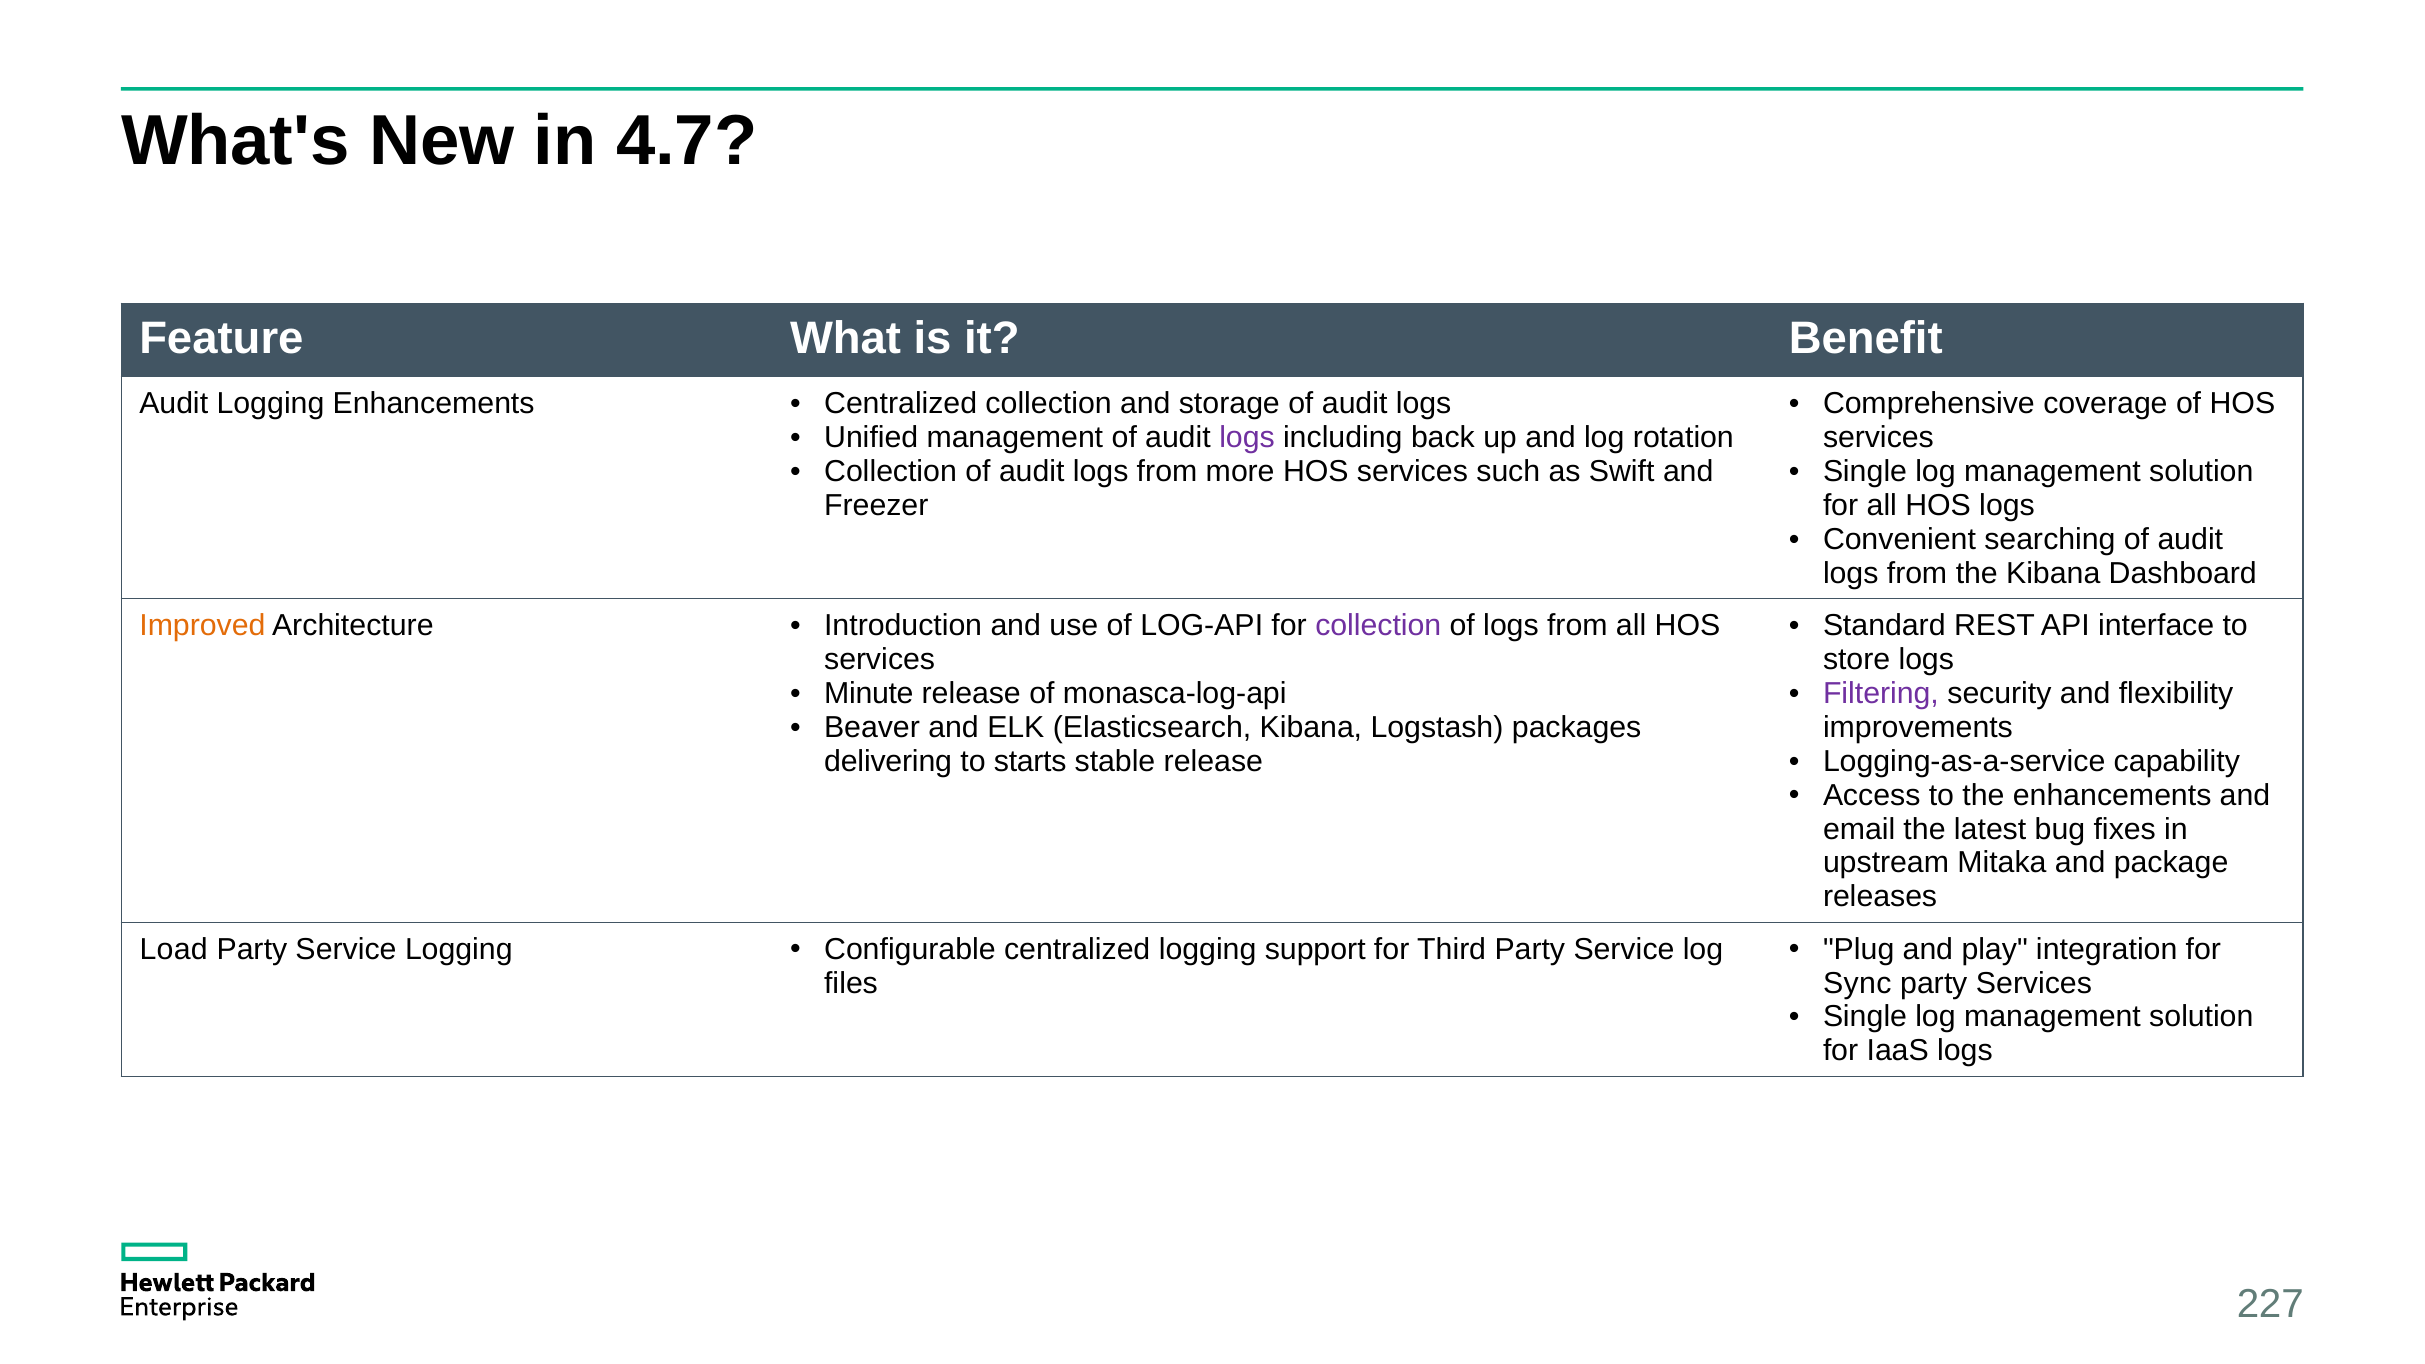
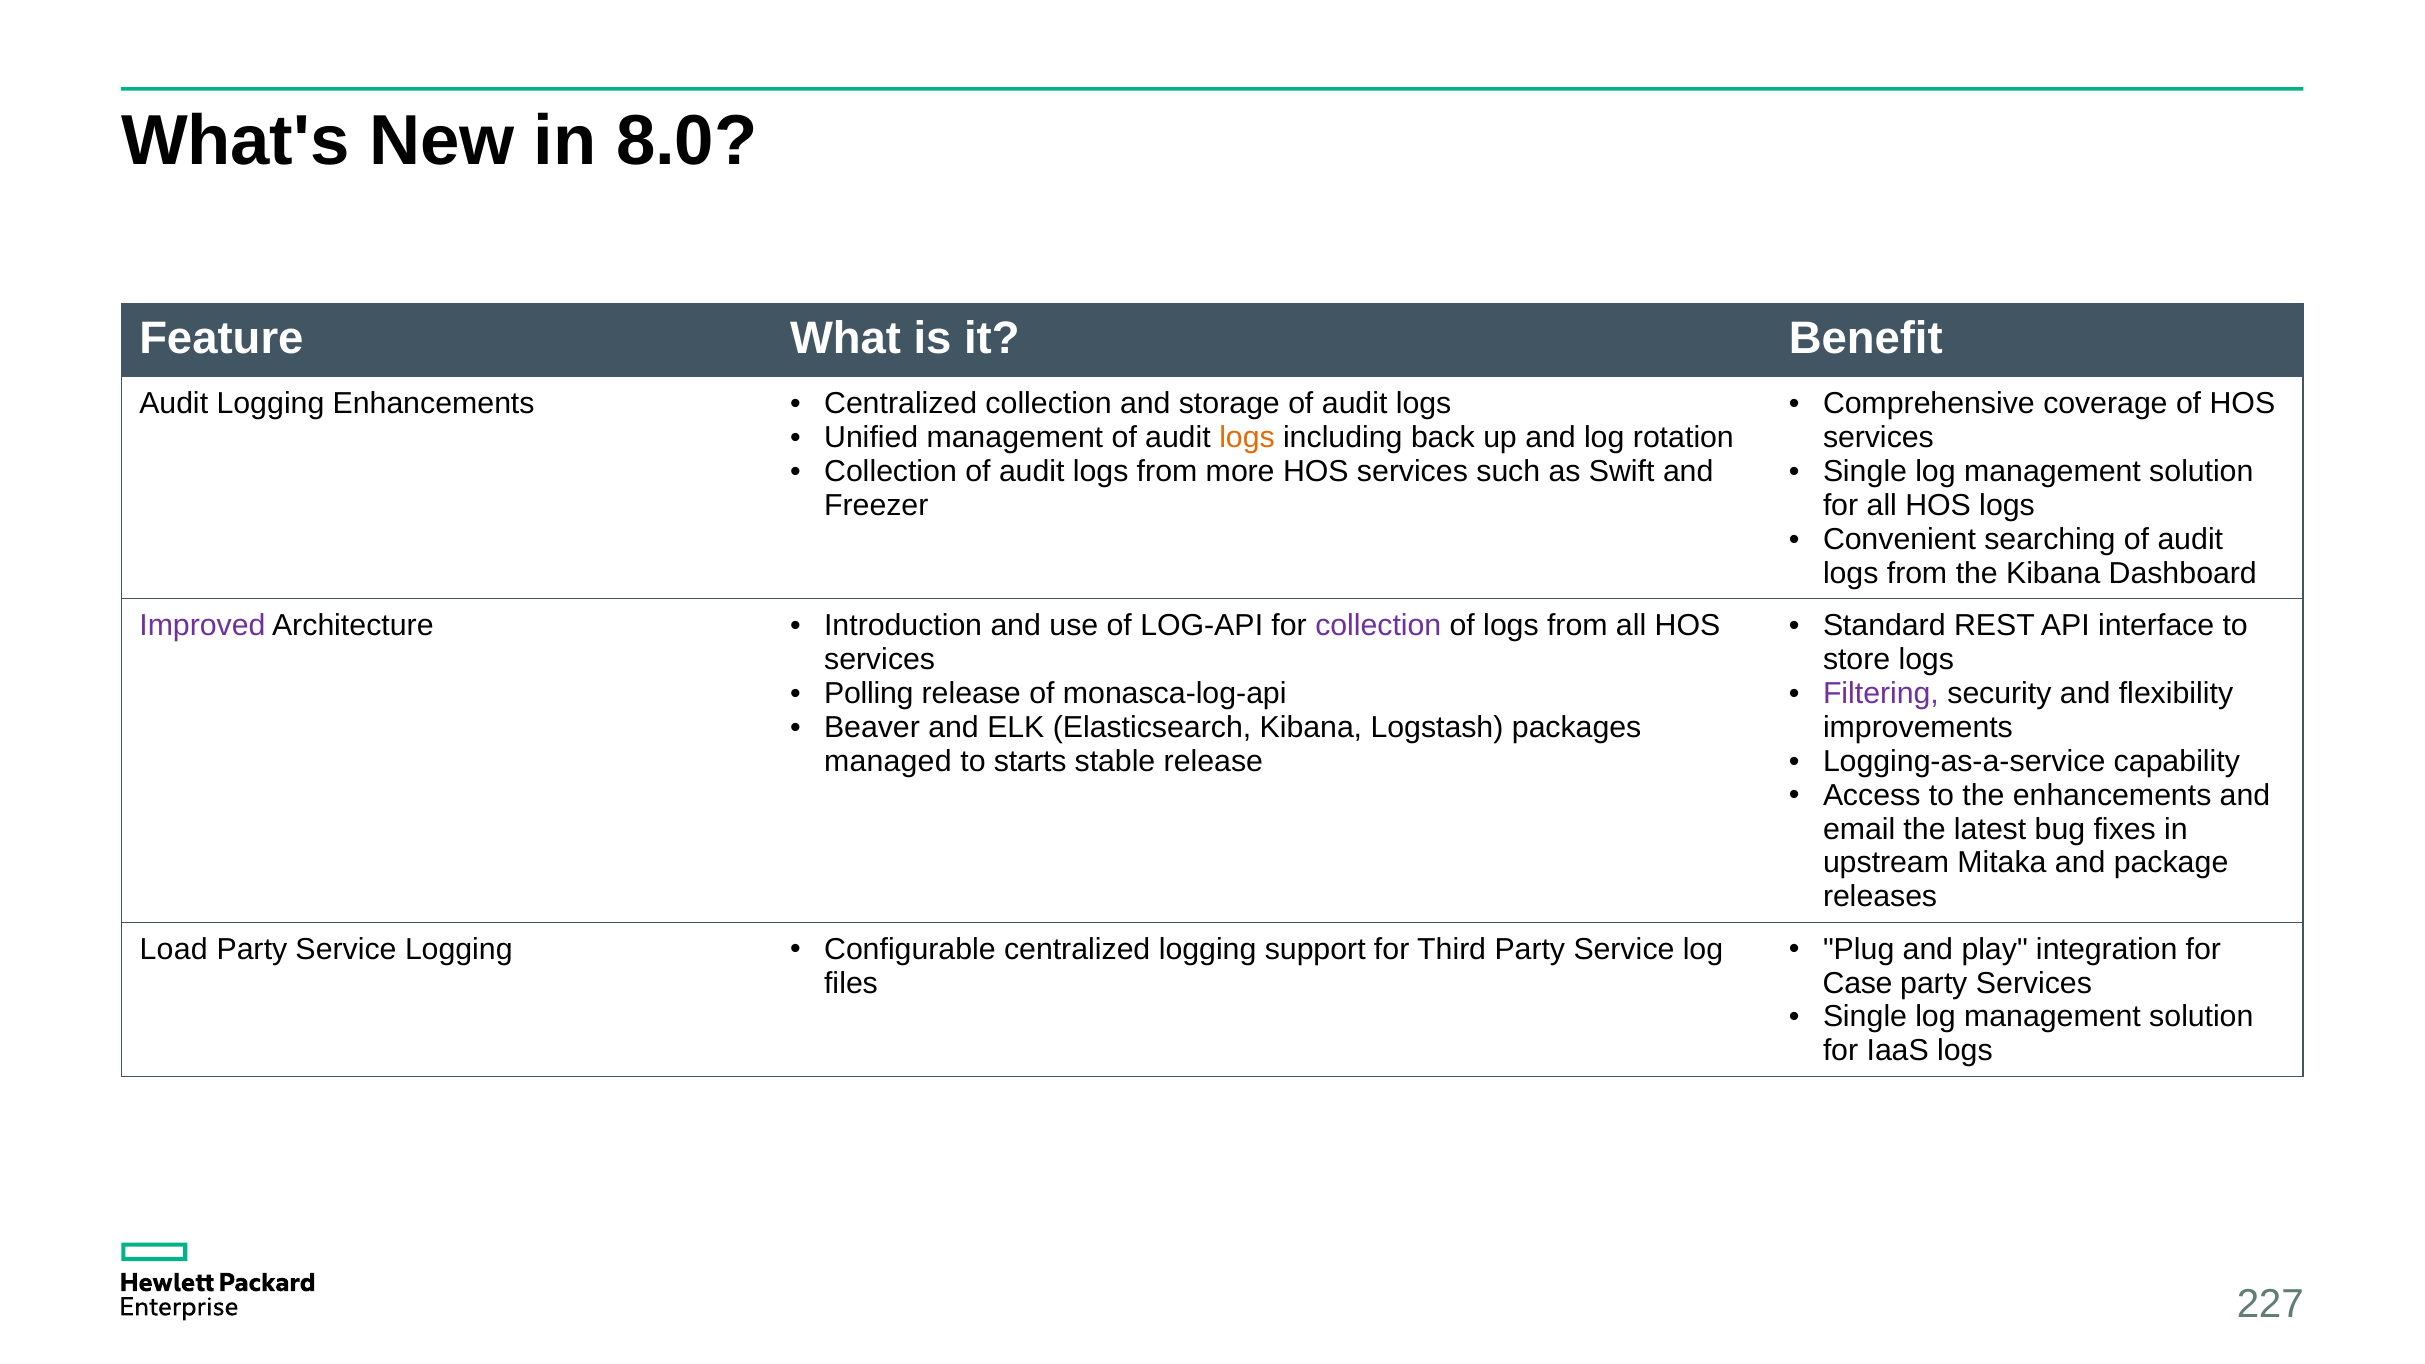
4.7: 4.7 -> 8.0
logs at (1247, 437) colour: purple -> orange
Improved colour: orange -> purple
Minute: Minute -> Polling
delivering: delivering -> managed
Sync: Sync -> Case
